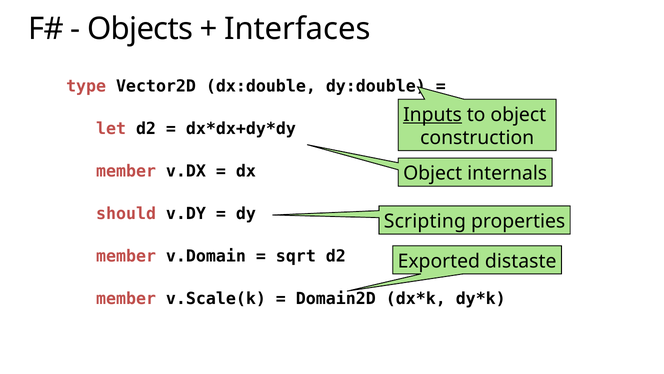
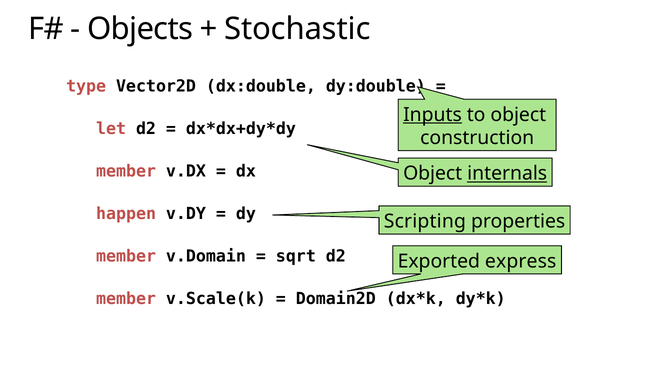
Interfaces: Interfaces -> Stochastic
internals underline: none -> present
should: should -> happen
distaste: distaste -> express
